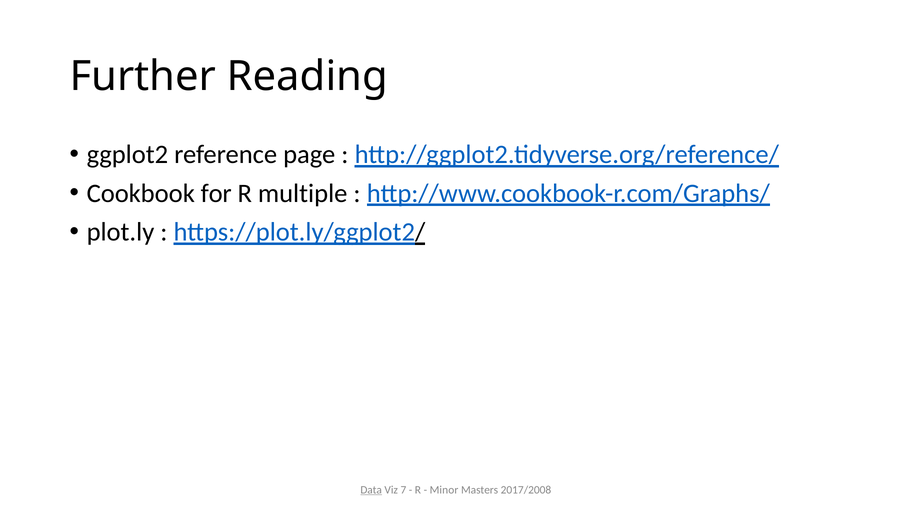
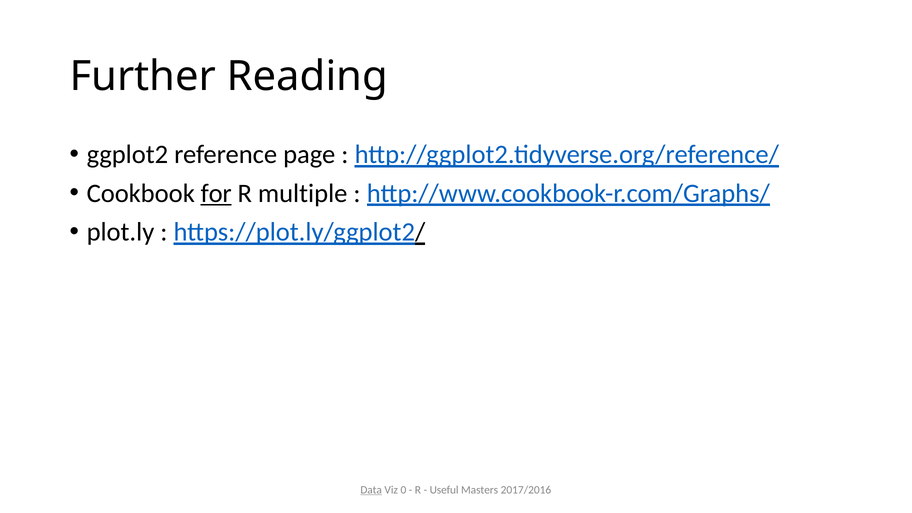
for underline: none -> present
7: 7 -> 0
Minor: Minor -> Useful
2017/2008: 2017/2008 -> 2017/2016
